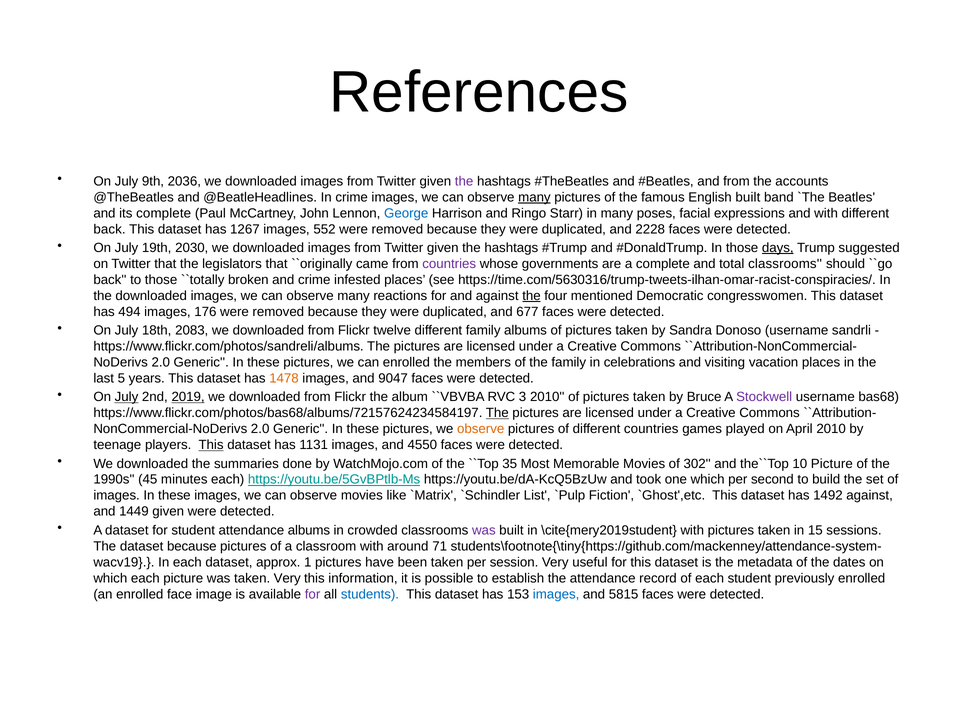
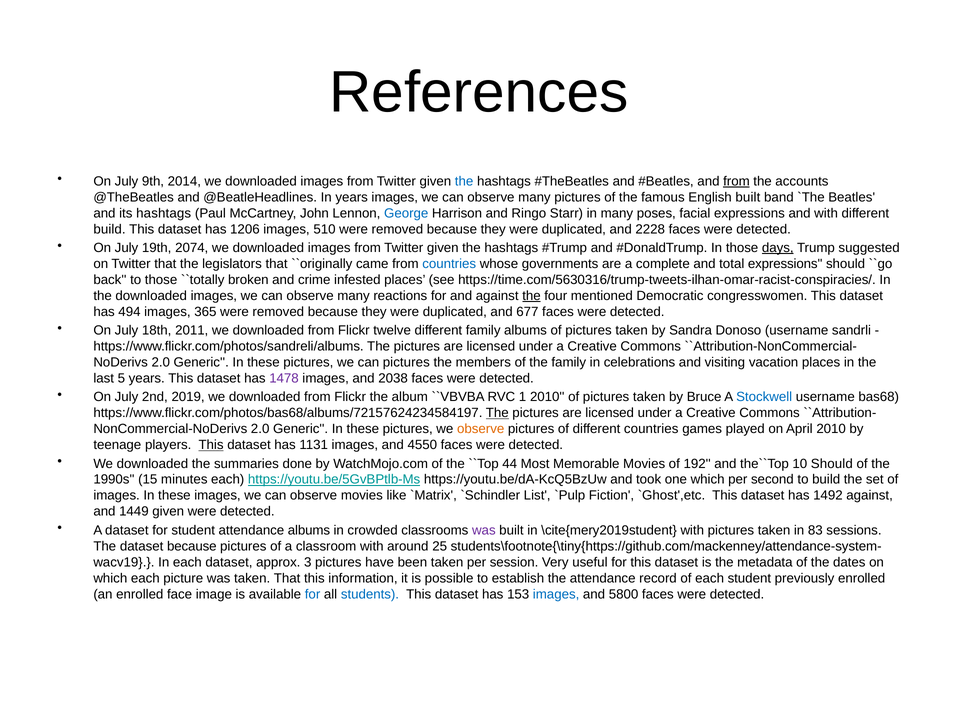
2036: 2036 -> 2014
the at (464, 181) colour: purple -> blue
from at (736, 181) underline: none -> present
In crime: crime -> years
many at (534, 197) underline: present -> none
its complete: complete -> hashtags
back at (110, 229): back -> build
1267: 1267 -> 1206
552: 552 -> 510
2030: 2030 -> 2074
countries at (449, 264) colour: purple -> blue
total classrooms: classrooms -> expressions
176: 176 -> 365
2083: 2083 -> 2011
can enrolled: enrolled -> pictures
1478 colour: orange -> purple
9047: 9047 -> 2038
July at (126, 397) underline: present -> none
2019 underline: present -> none
3: 3 -> 1
Stockwell colour: purple -> blue
35: 35 -> 44
302: 302 -> 192
10 Picture: Picture -> Should
45: 45 -> 15
15: 15 -> 83
71: 71 -> 25
1: 1 -> 3
taken Very: Very -> That
for at (313, 595) colour: purple -> blue
5815: 5815 -> 5800
